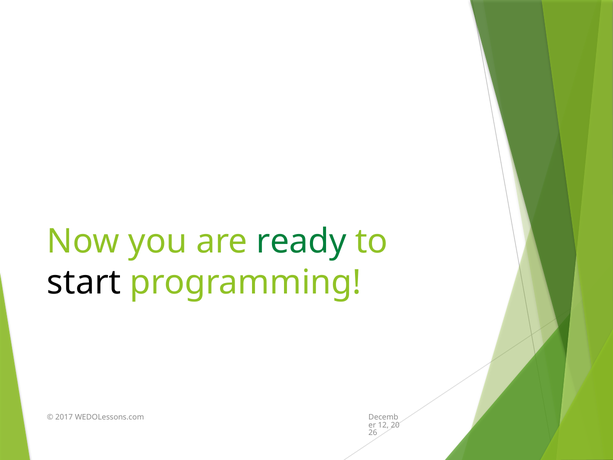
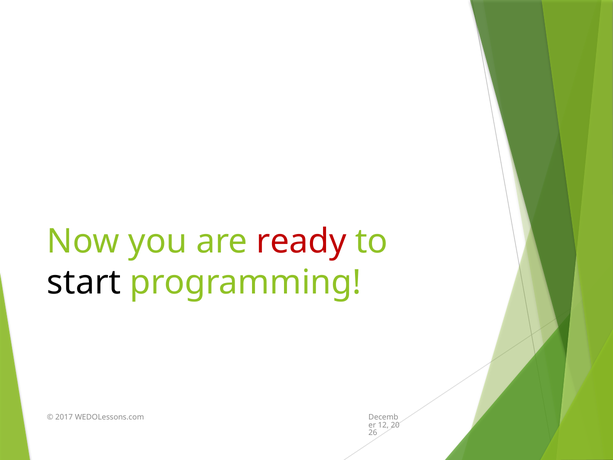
ready colour: green -> red
